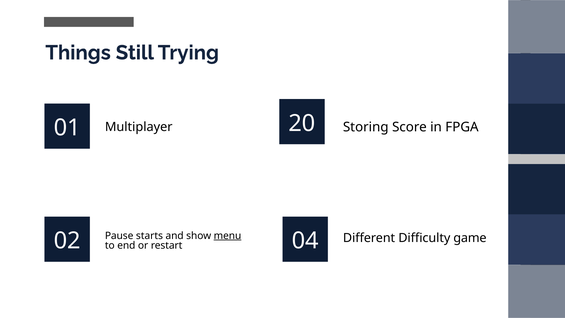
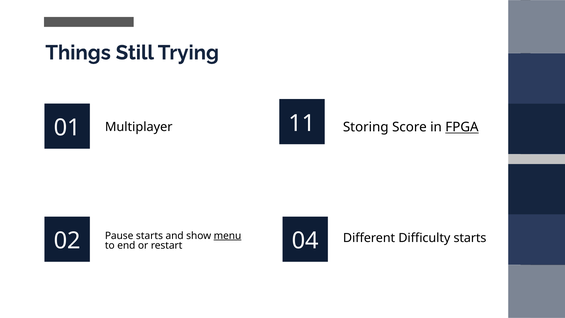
20: 20 -> 11
FPGA underline: none -> present
Difficulty game: game -> starts
